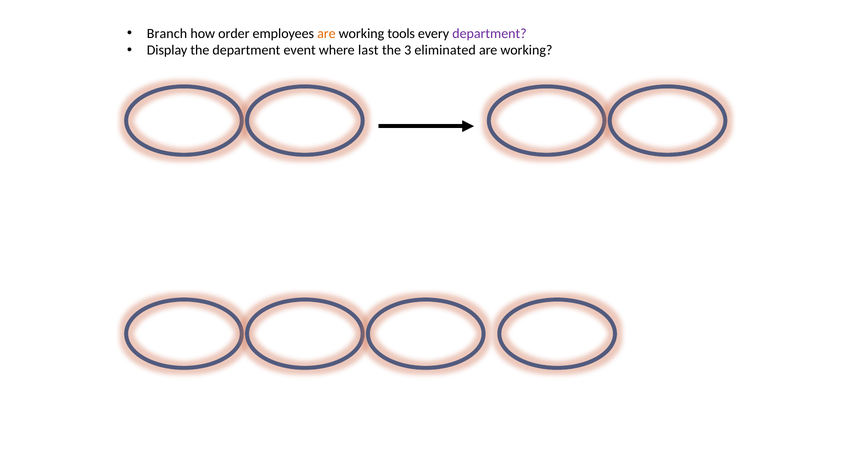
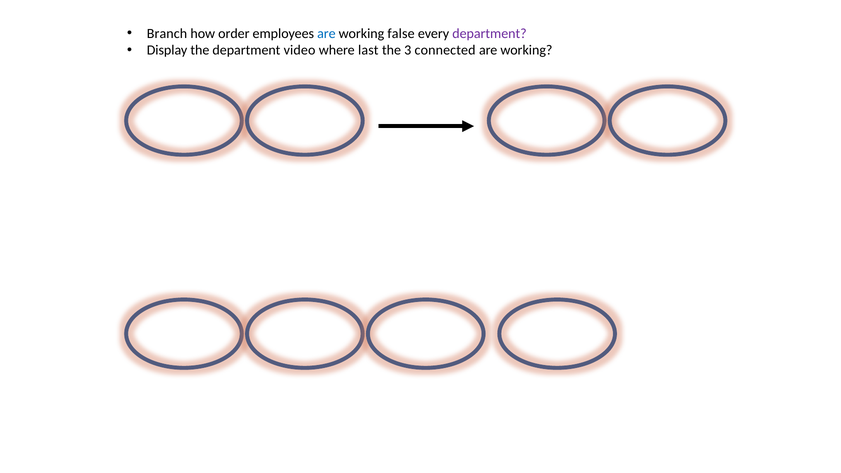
are at (326, 34) colour: orange -> blue
tools: tools -> false
event: event -> video
eliminated: eliminated -> connected
